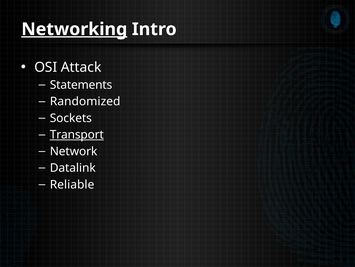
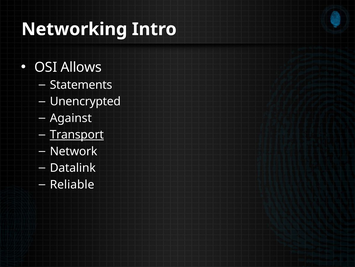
Networking underline: present -> none
Attack: Attack -> Allows
Randomized: Randomized -> Unencrypted
Sockets: Sockets -> Against
